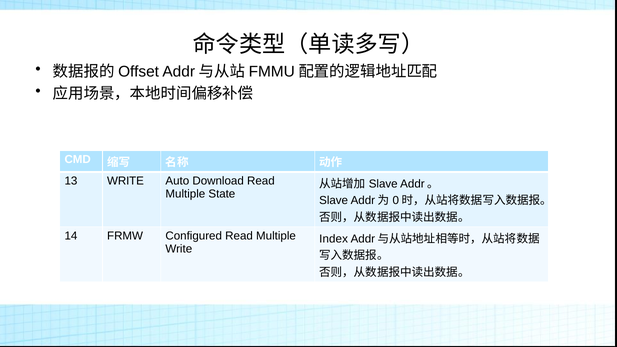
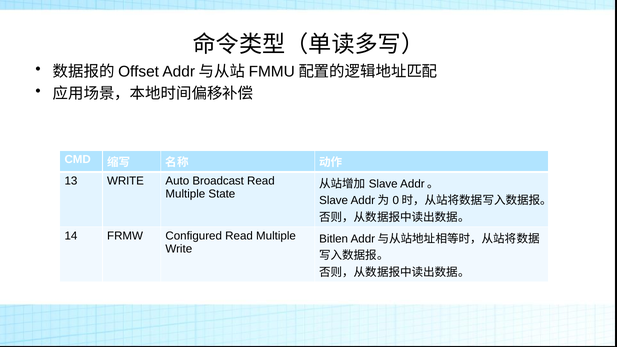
Download: Download -> Broadcast
Index: Index -> Bitlen
